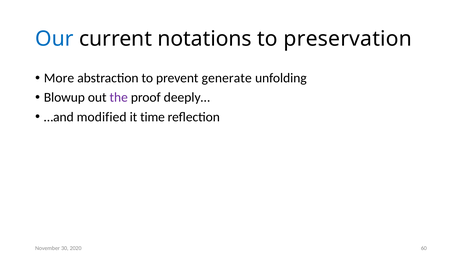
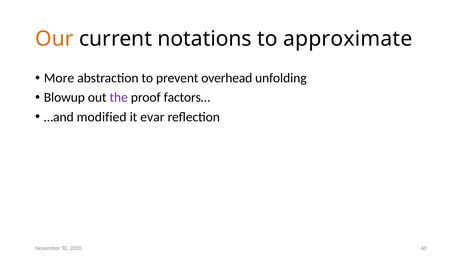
Our colour: blue -> orange
preservation: preservation -> approximate
generate: generate -> overhead
deeply…: deeply… -> factors…
time: time -> evar
